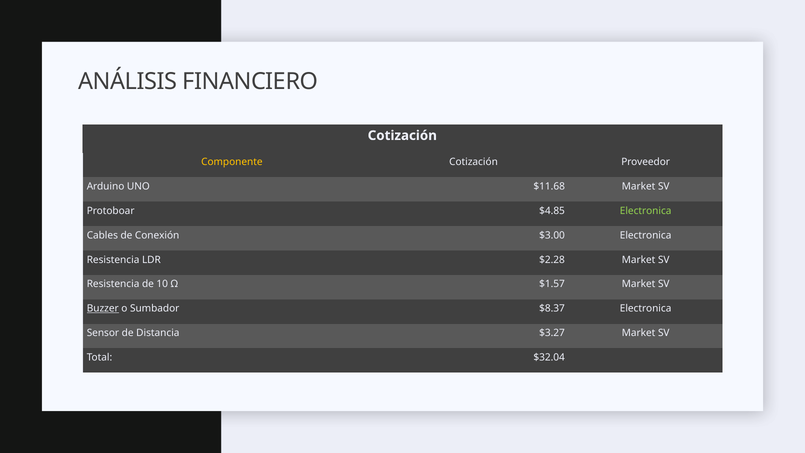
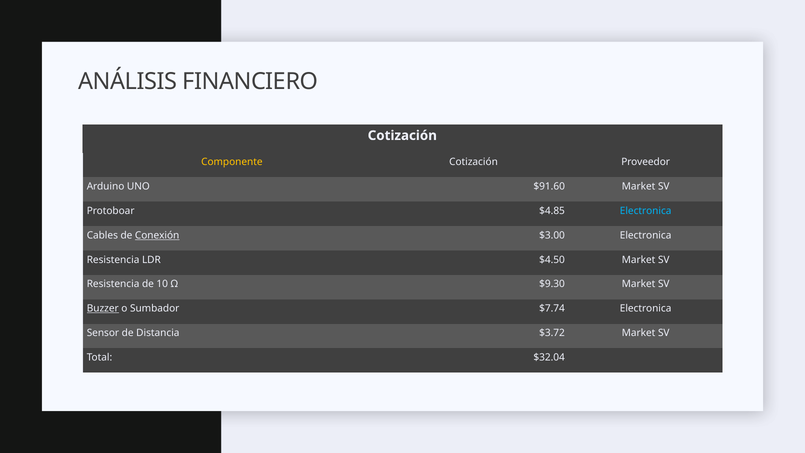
$11.68: $11.68 -> $91.60
Electronica at (646, 211) colour: light green -> light blue
Conexión underline: none -> present
$2.28: $2.28 -> $4.50
$1.57: $1.57 -> $9.30
$8.37: $8.37 -> $7.74
$3.27: $3.27 -> $3.72
